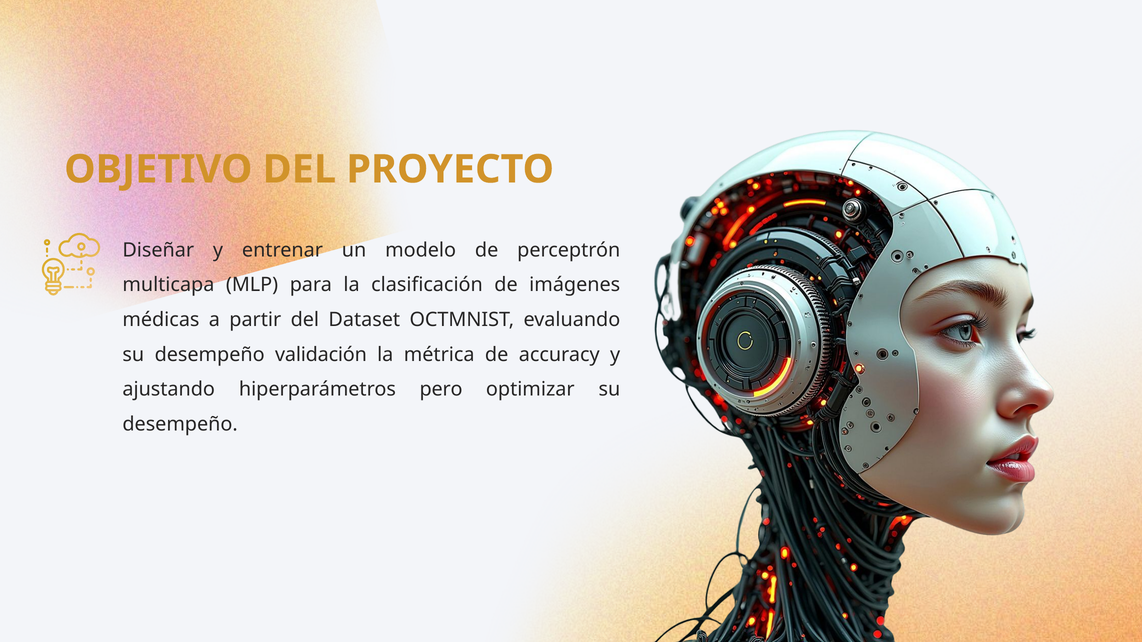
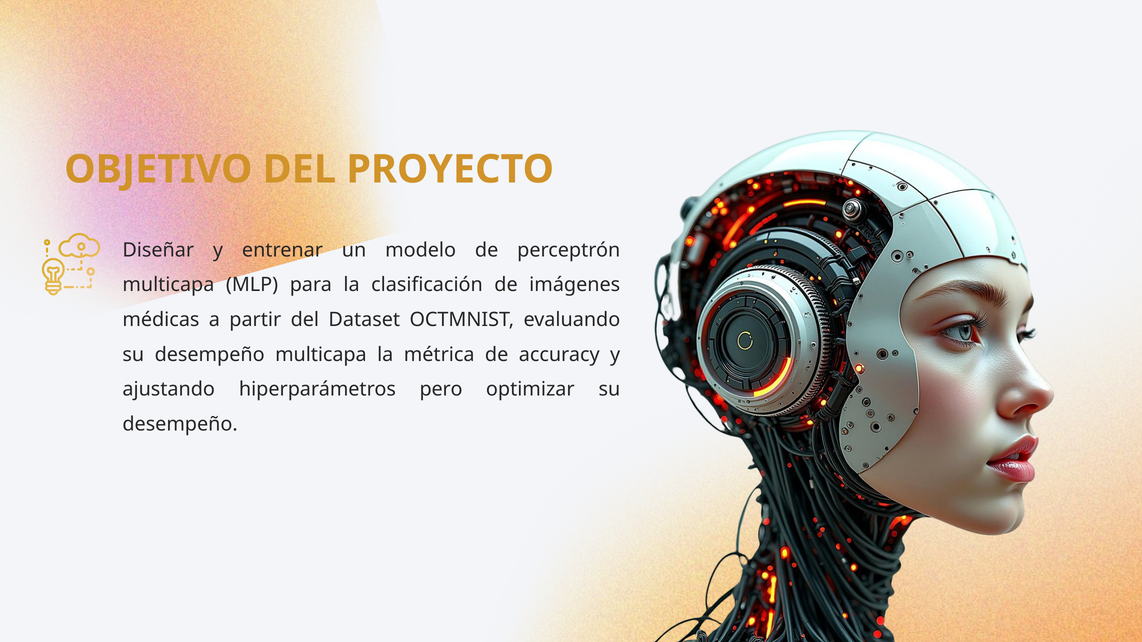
desempeño validación: validación -> multicapa
